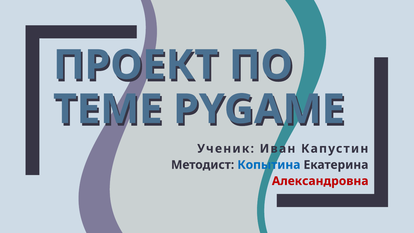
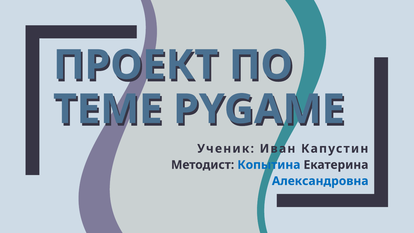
Александровна colour: red -> blue
